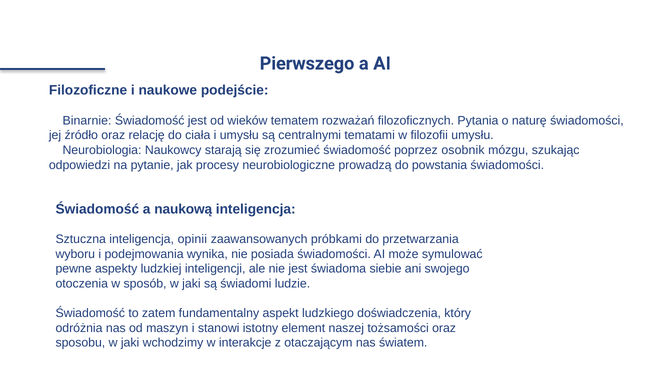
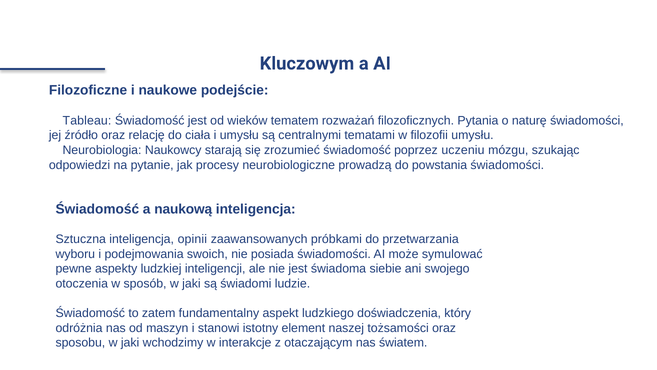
Pierwszego: Pierwszego -> Kluczowym
Binarnie: Binarnie -> Tableau
osobnik: osobnik -> uczeniu
wynika: wynika -> swoich
